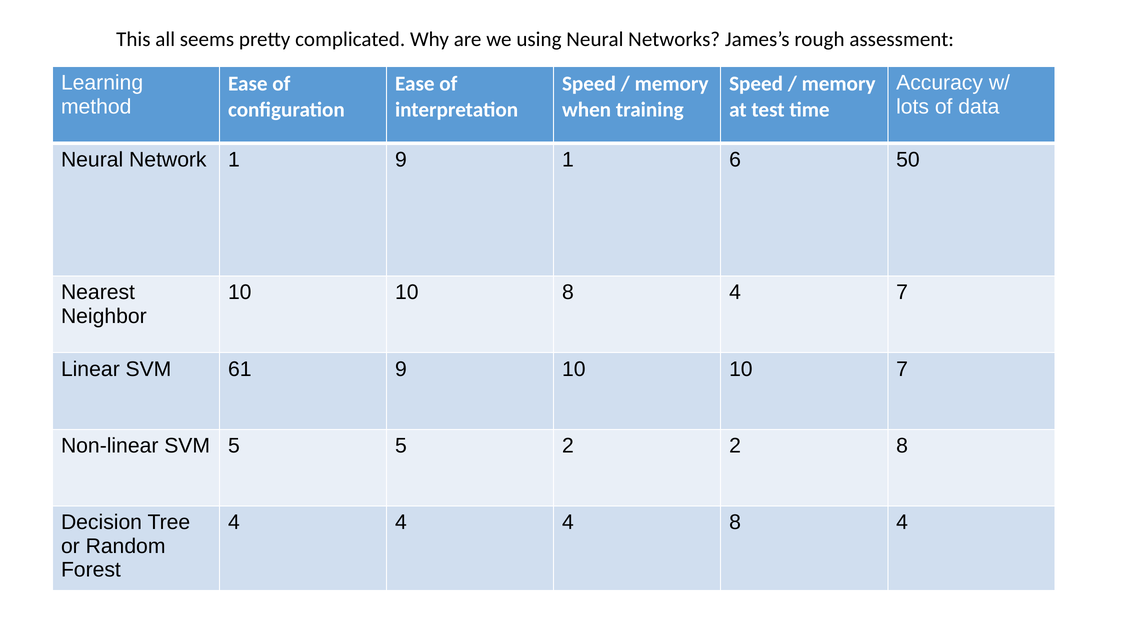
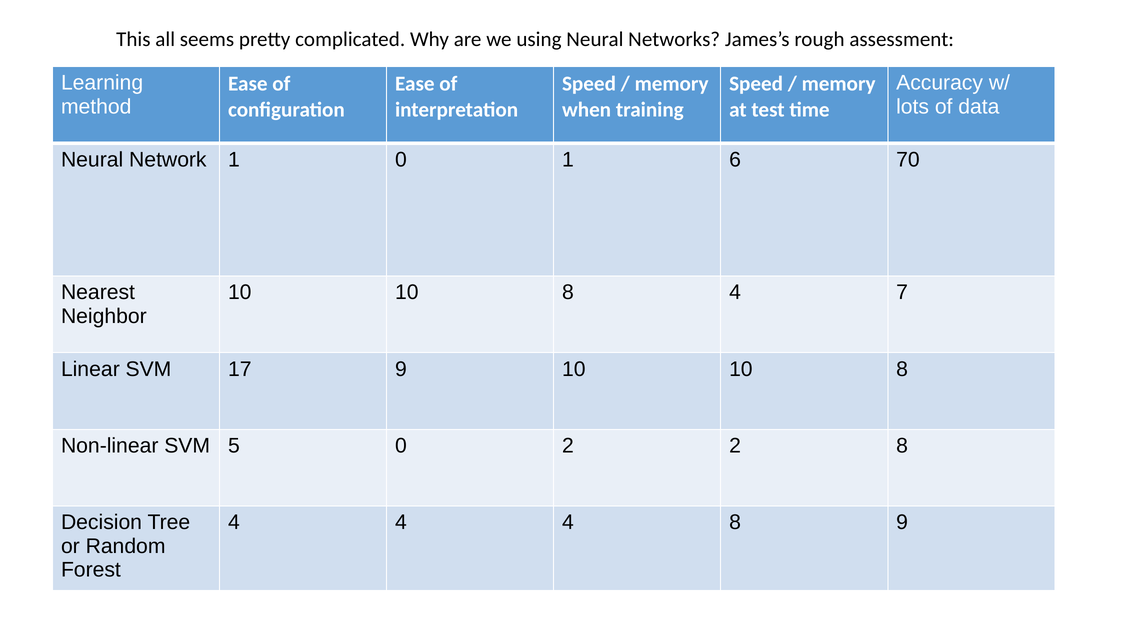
1 9: 9 -> 0
50: 50 -> 70
61: 61 -> 17
9 10 10 7: 7 -> 8
5 5: 5 -> 0
4 8 4: 4 -> 9
